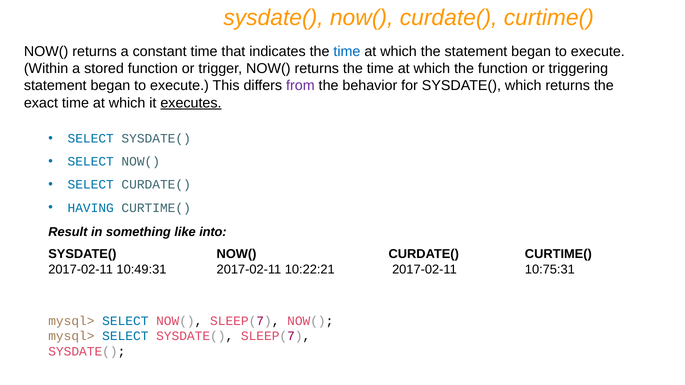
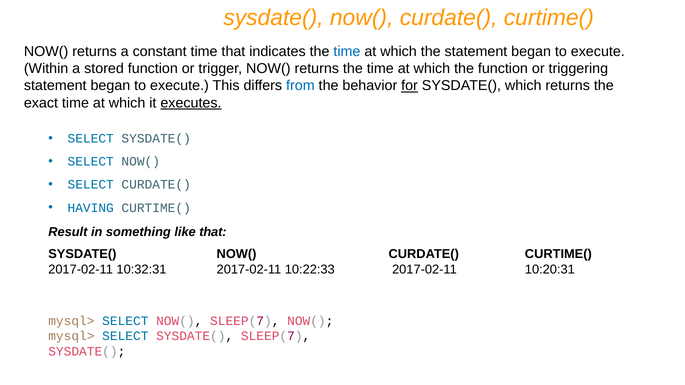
from colour: purple -> blue
for underline: none -> present
like into: into -> that
10:49:31: 10:49:31 -> 10:32:31
10:22:21: 10:22:21 -> 10:22:33
10:75:31: 10:75:31 -> 10:20:31
